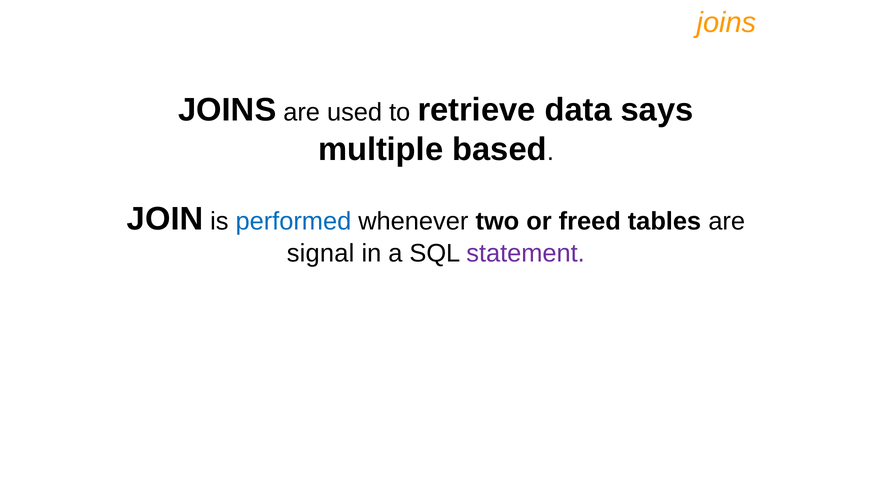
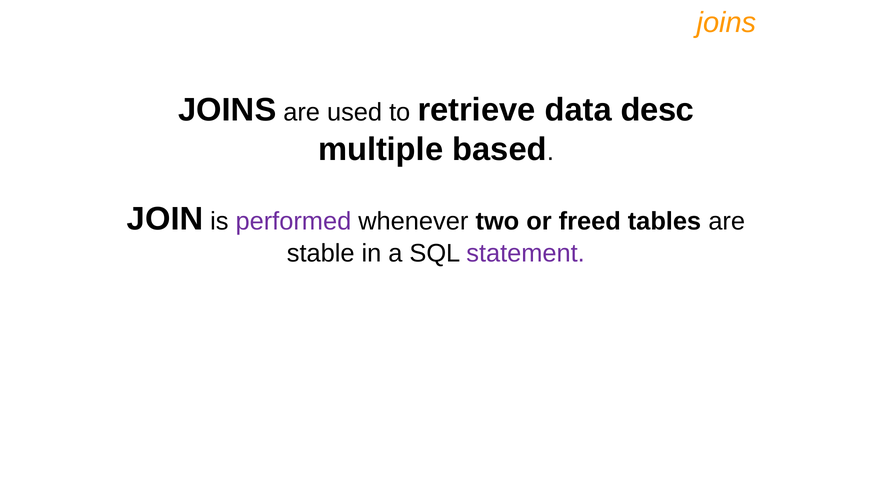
says: says -> desc
performed colour: blue -> purple
signal: signal -> stable
